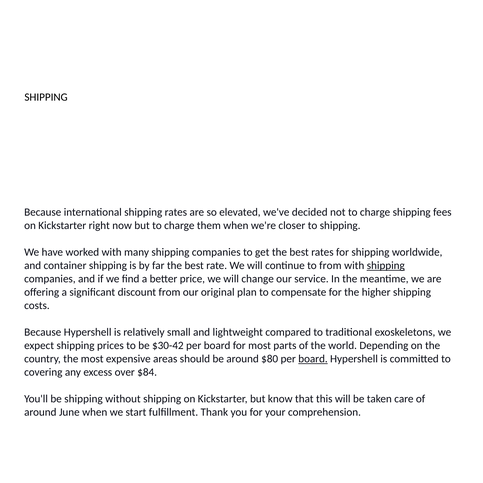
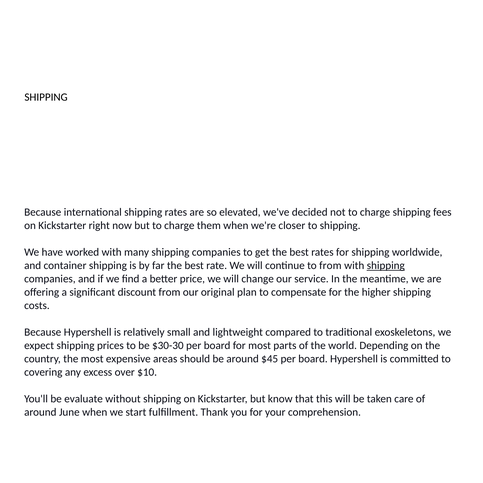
$30-42: $30-42 -> $30-30
$80: $80 -> $45
board at (313, 359) underline: present -> none
$84: $84 -> $10
be shipping: shipping -> evaluate
